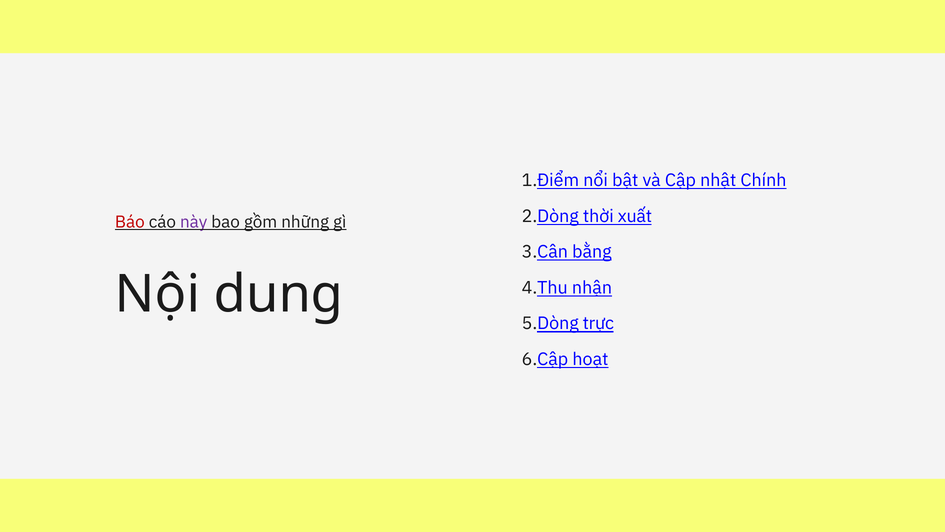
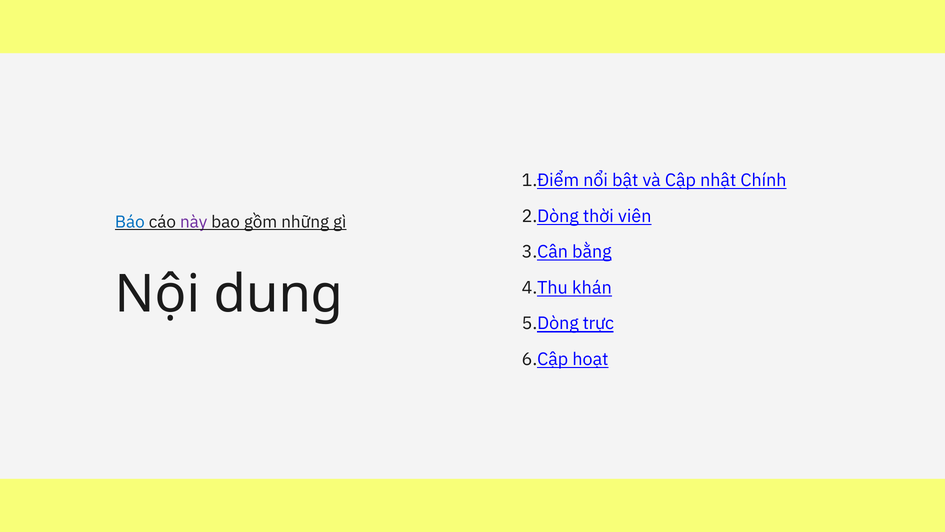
xuất: xuất -> viên
Báo colour: red -> blue
nhận: nhận -> khán
